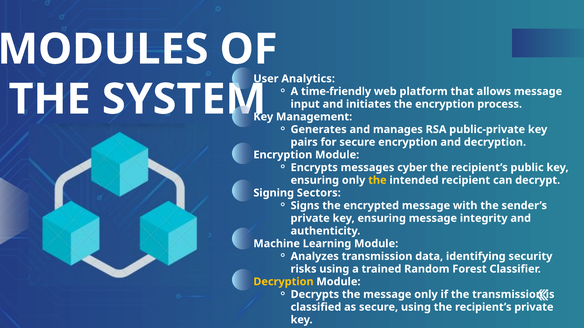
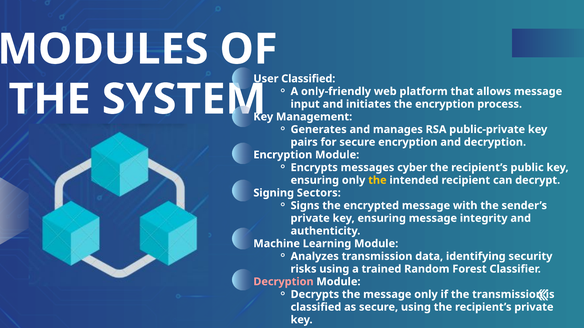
Analytics at (308, 79): Analytics -> Classified
time-friendly: time-friendly -> only-friendly
Decryption at (283, 282) colour: yellow -> pink
